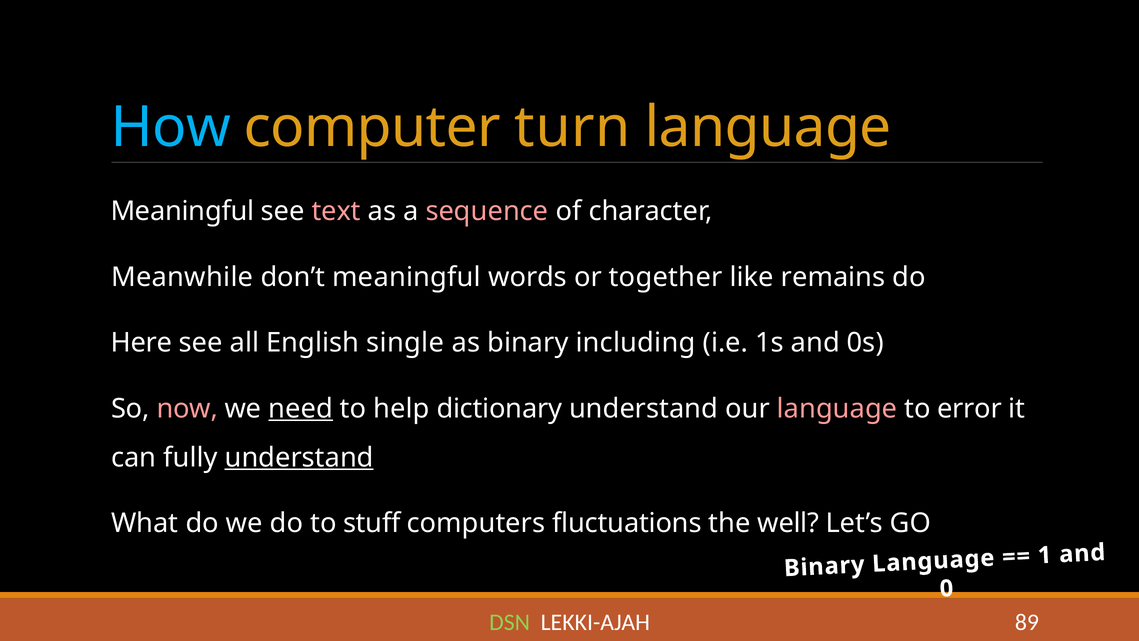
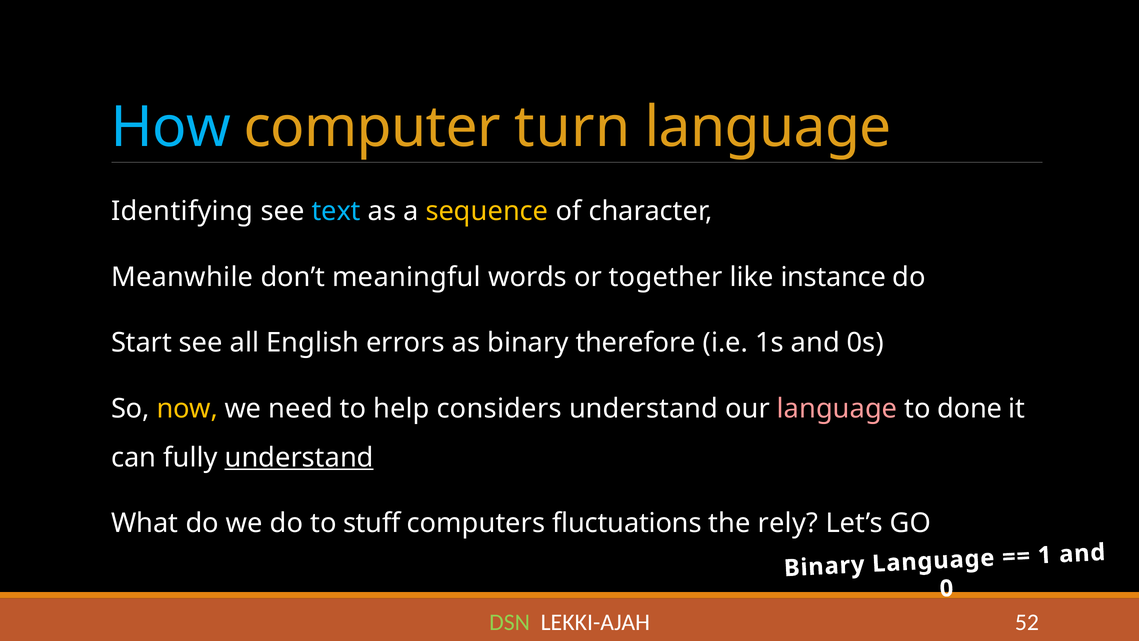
Meaningful at (182, 211): Meaningful -> Identifying
text colour: pink -> light blue
sequence colour: pink -> yellow
remains: remains -> instance
Here: Here -> Start
single: single -> errors
including: including -> therefore
now colour: pink -> yellow
need underline: present -> none
dictionary: dictionary -> considers
error: error -> done
well: well -> rely
89: 89 -> 52
